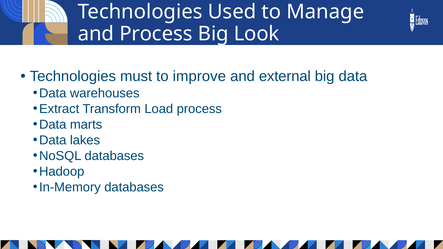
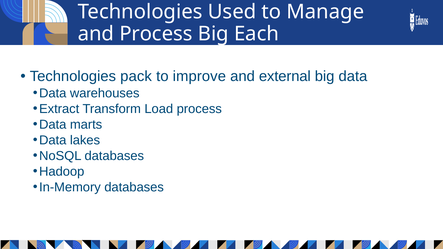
Look: Look -> Each
must: must -> pack
